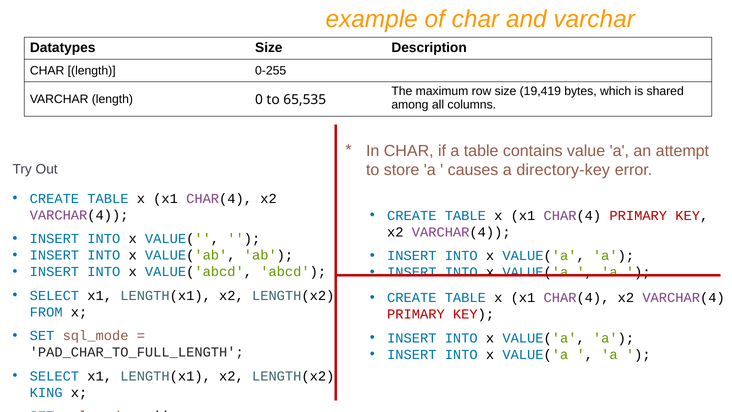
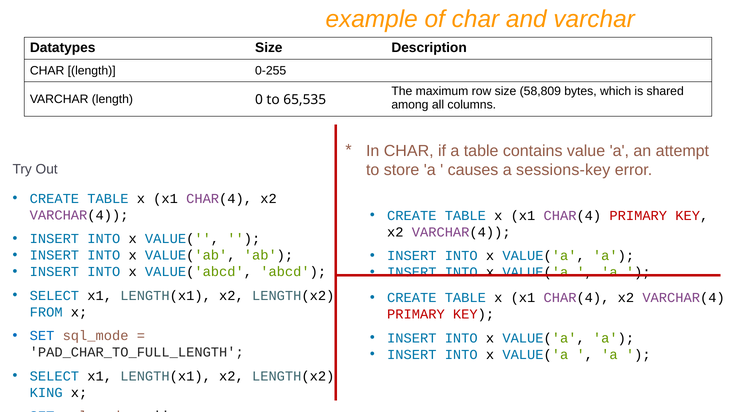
19,419: 19,419 -> 58,809
directory-key: directory-key -> sessions-key
